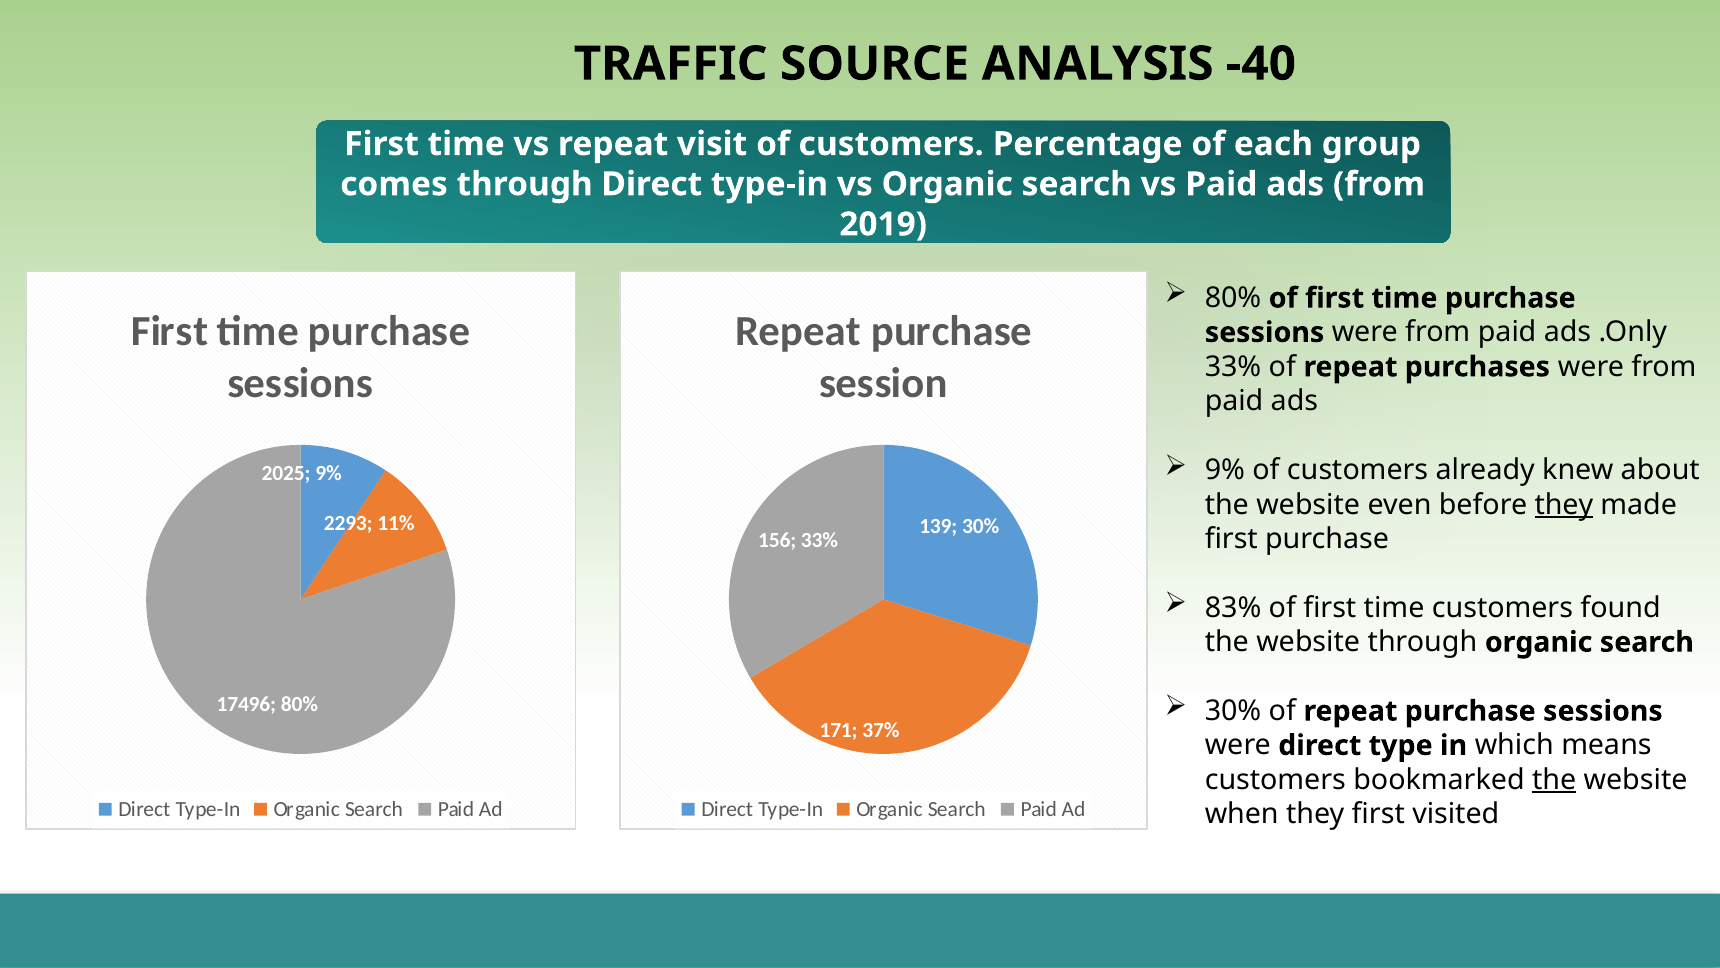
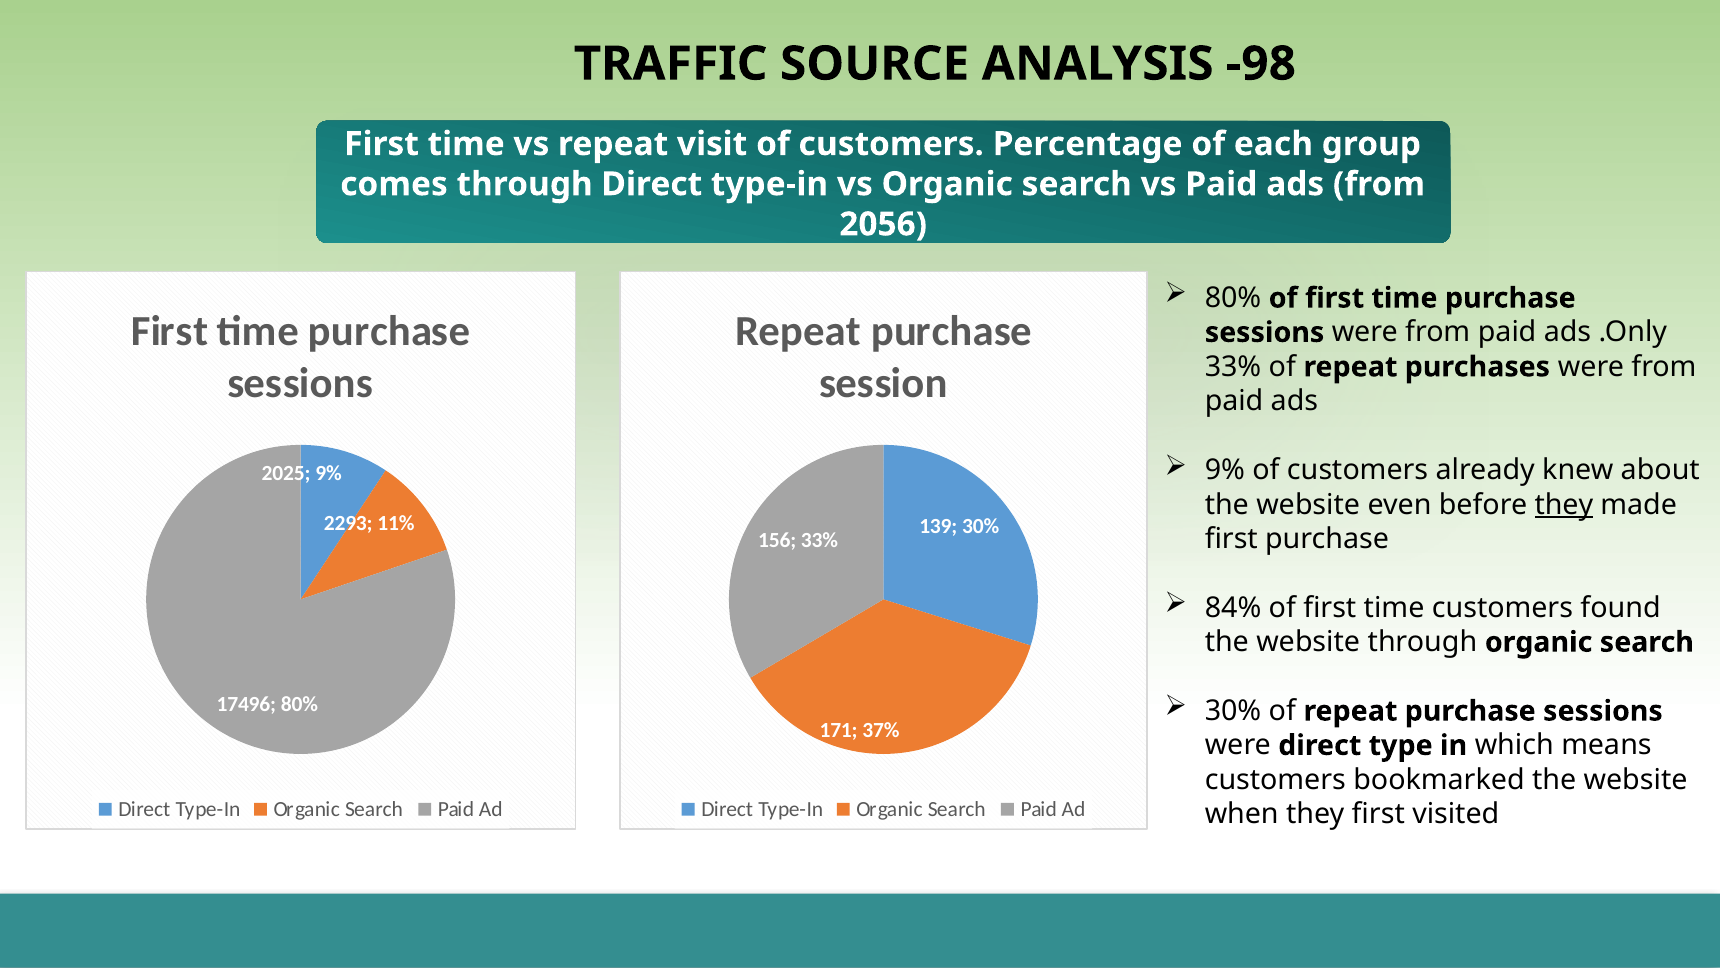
-40: -40 -> -98
2019: 2019 -> 2056
83%: 83% -> 84%
the at (1554, 780) underline: present -> none
